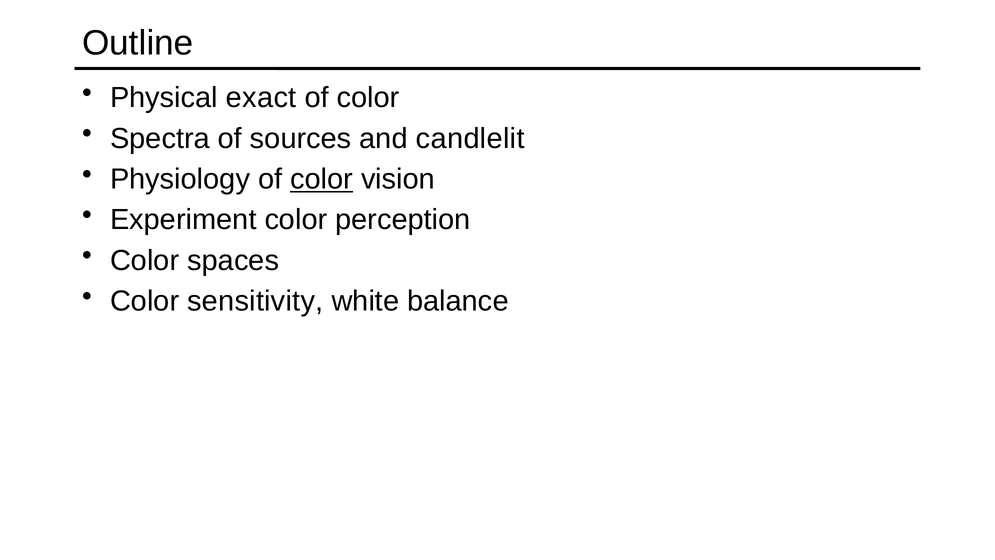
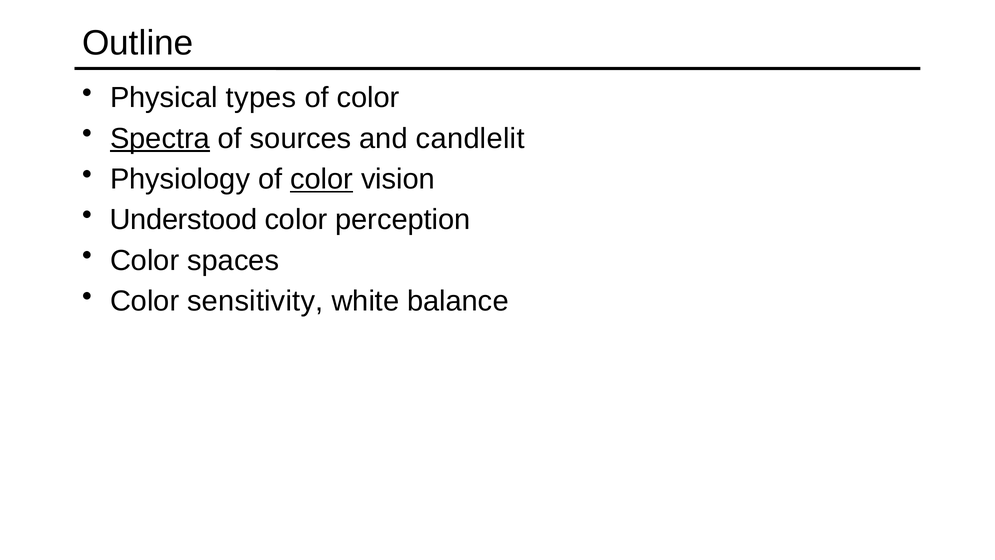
exact: exact -> types
Spectra underline: none -> present
Experiment: Experiment -> Understood
